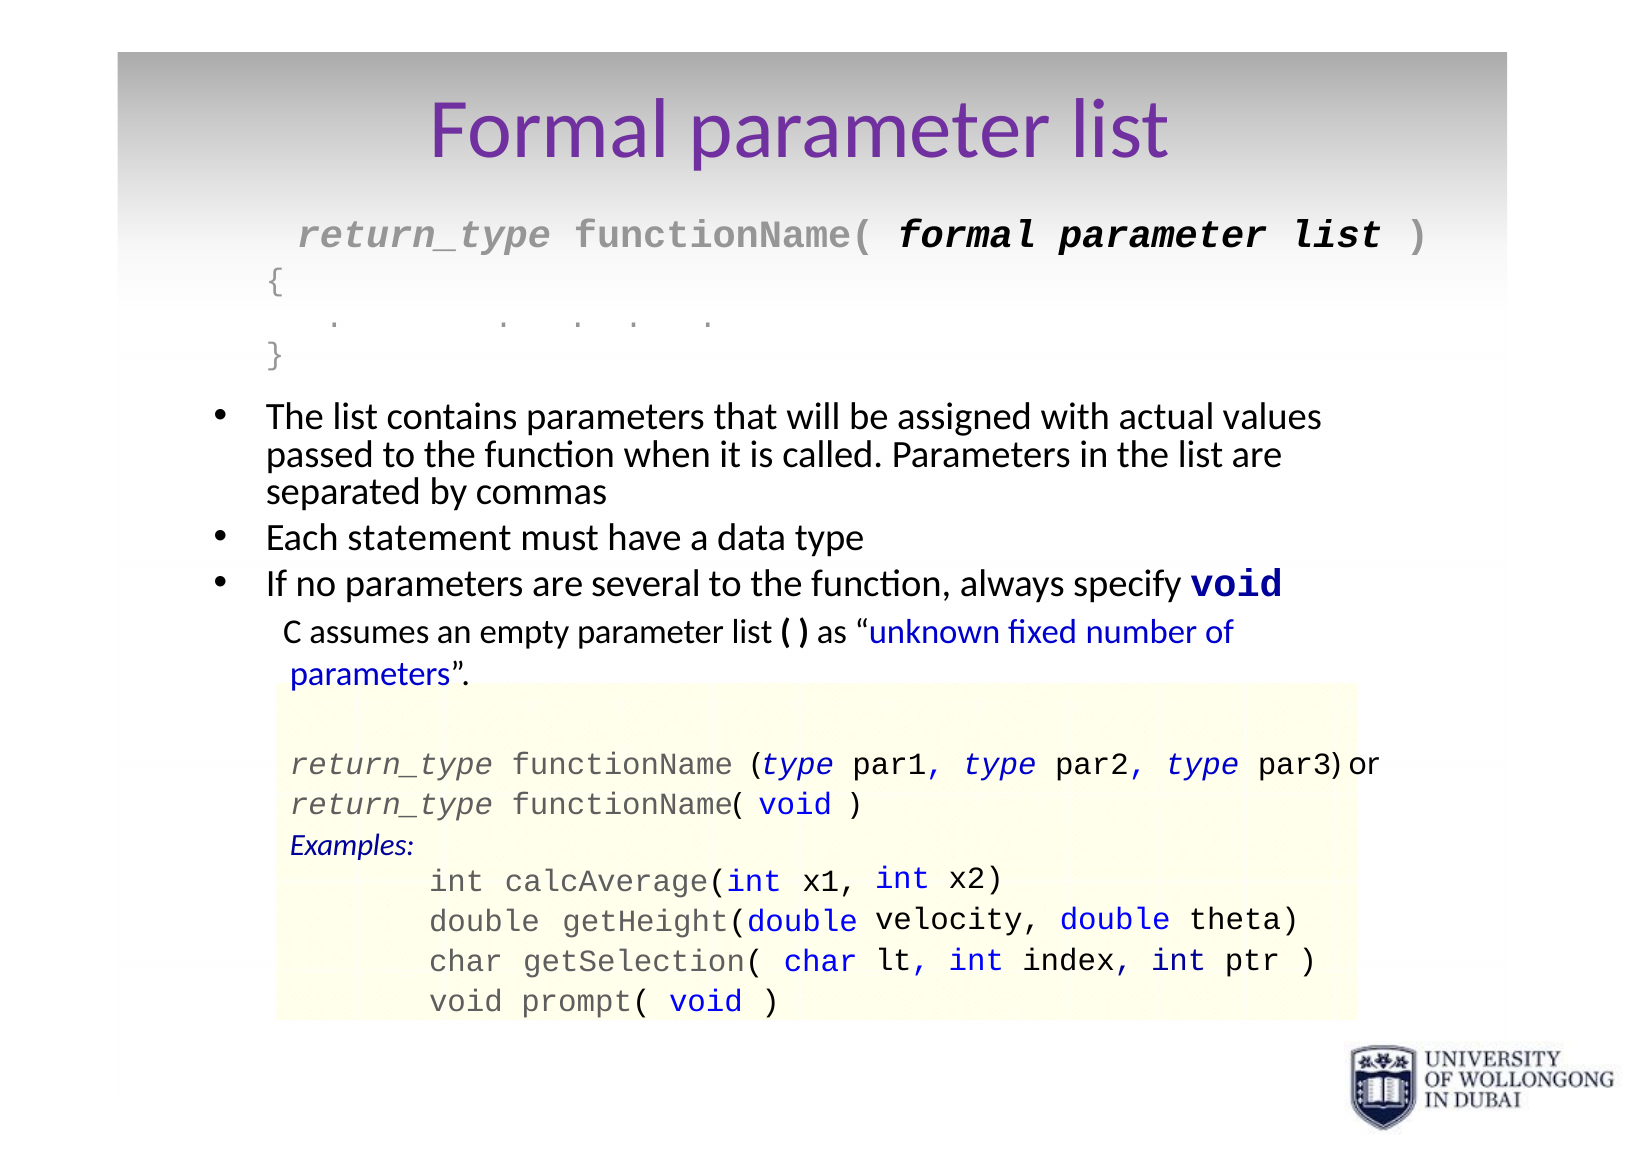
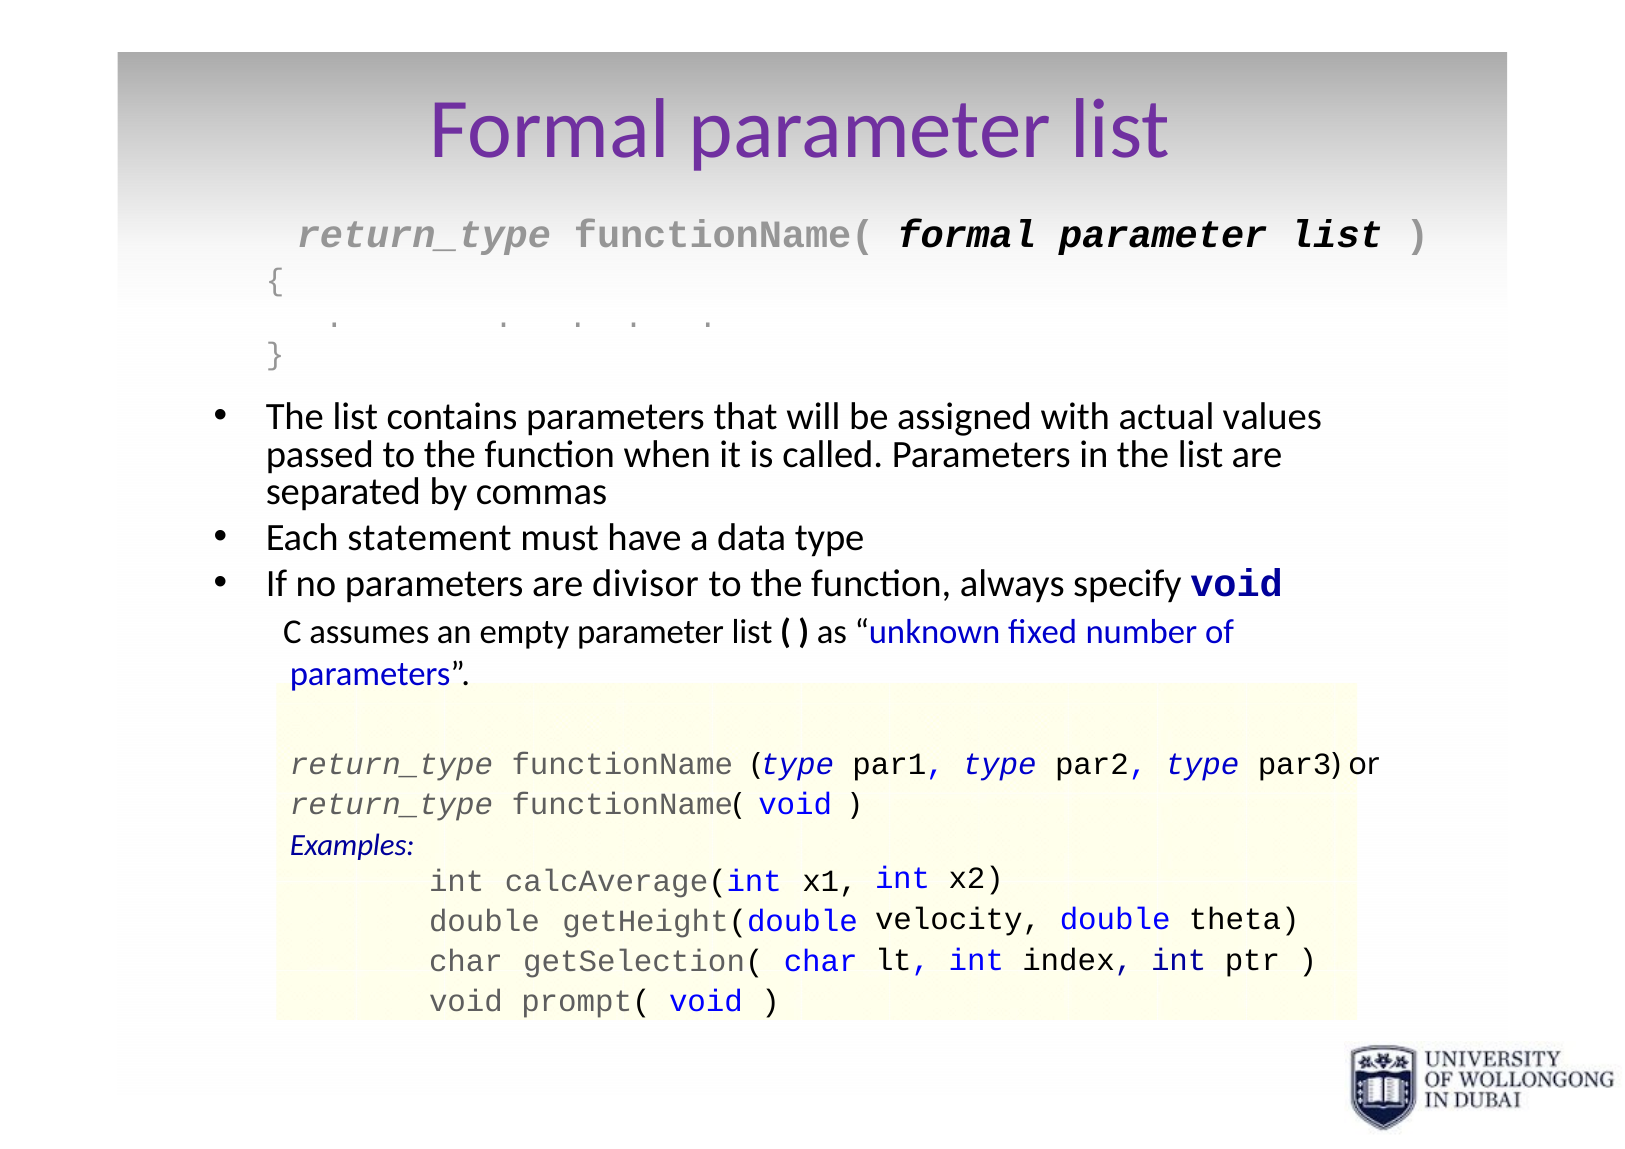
several: several -> divisor
